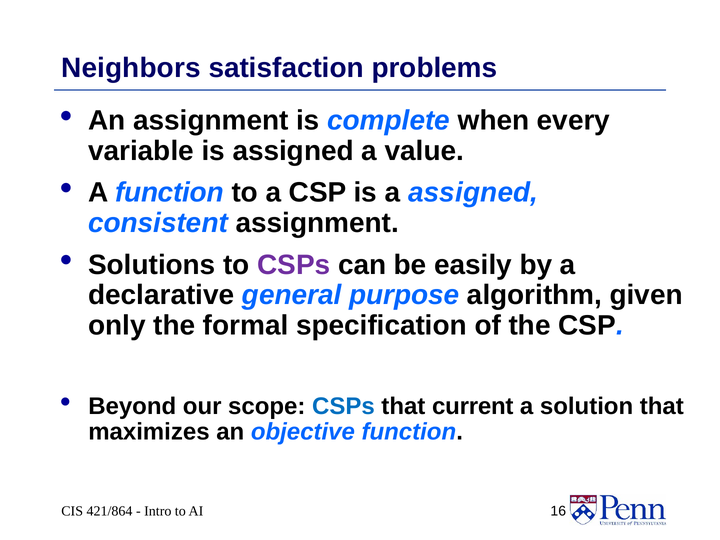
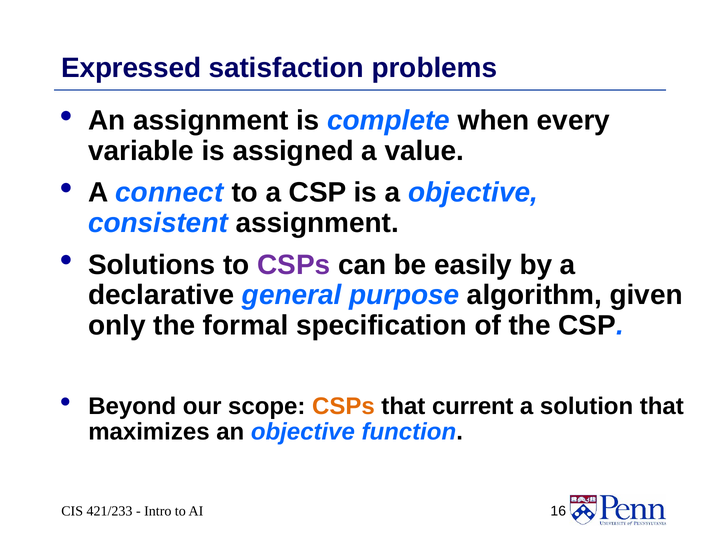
Neighbors: Neighbors -> Expressed
A function: function -> connect
a assigned: assigned -> objective
CSPs at (343, 406) colour: blue -> orange
421/864: 421/864 -> 421/233
